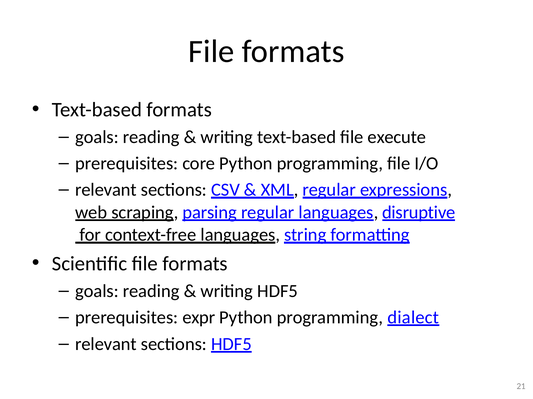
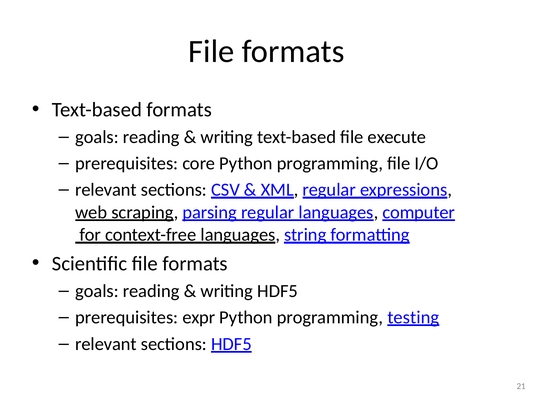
disruptive: disruptive -> computer
dialect: dialect -> testing
